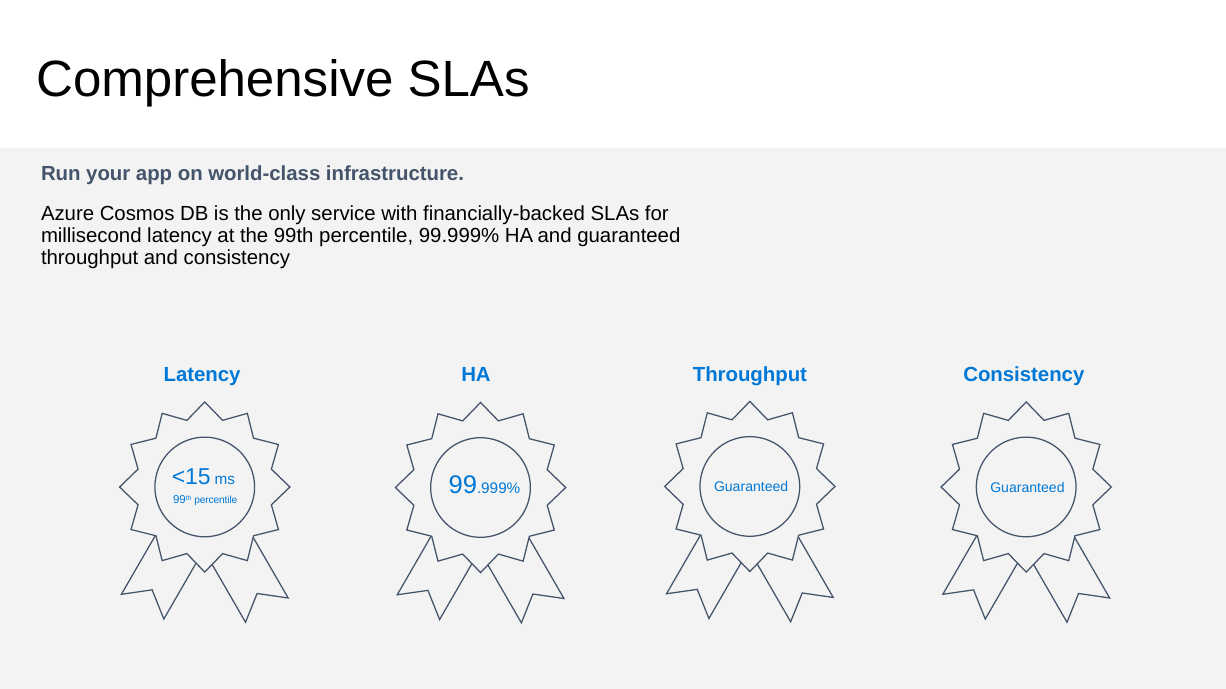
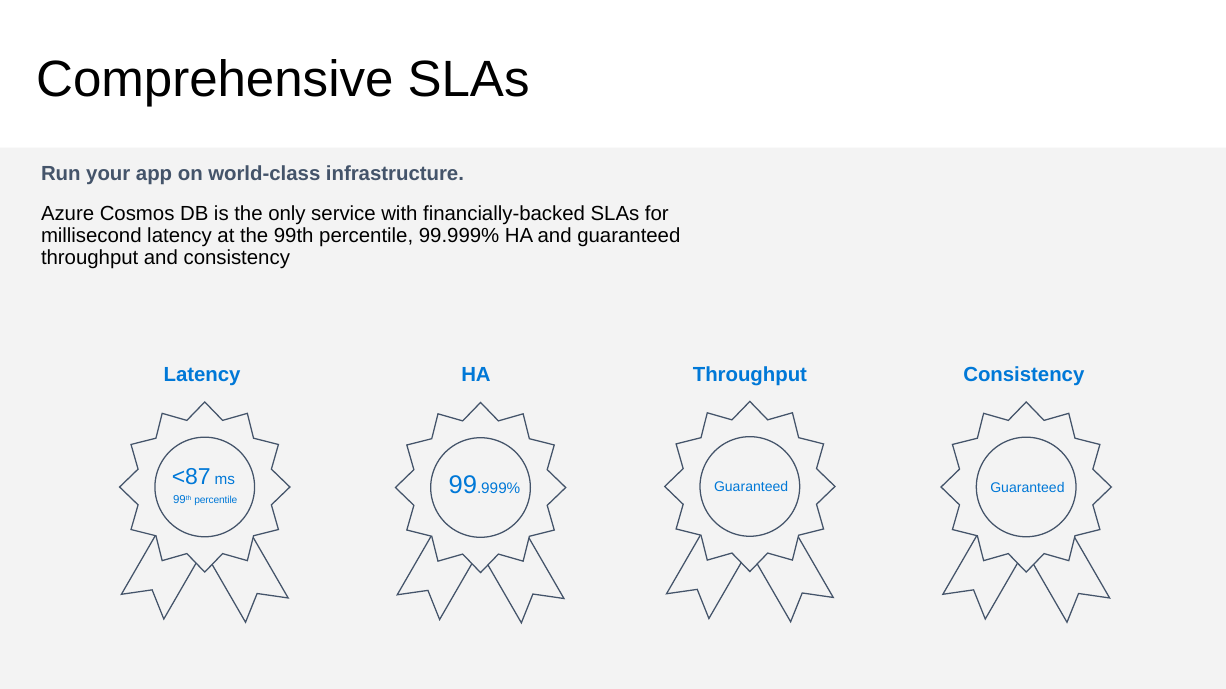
<15: <15 -> <87
